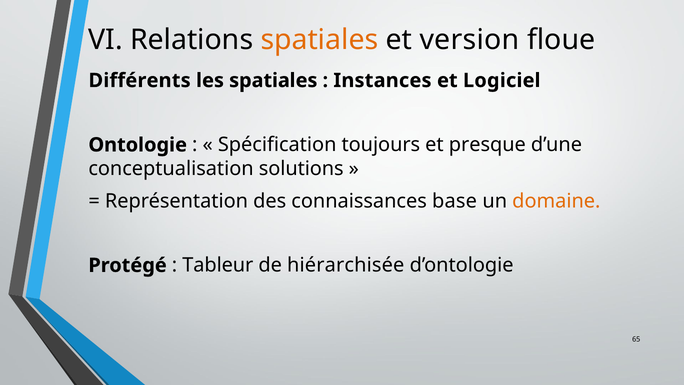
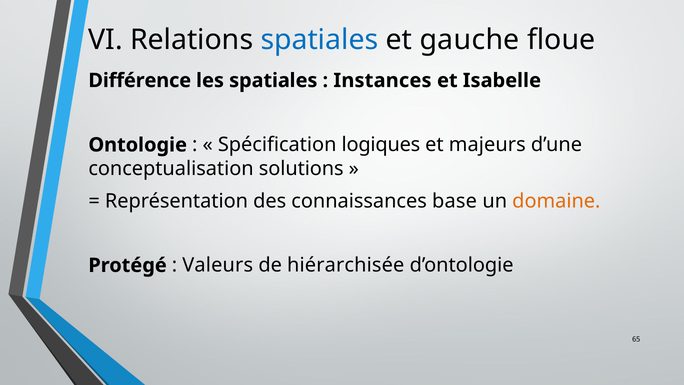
spatiales at (319, 40) colour: orange -> blue
version: version -> gauche
Différents: Différents -> Différence
Logiciel: Logiciel -> Isabelle
toujours: toujours -> logiques
presque: presque -> majeurs
Tableur: Tableur -> Valeurs
